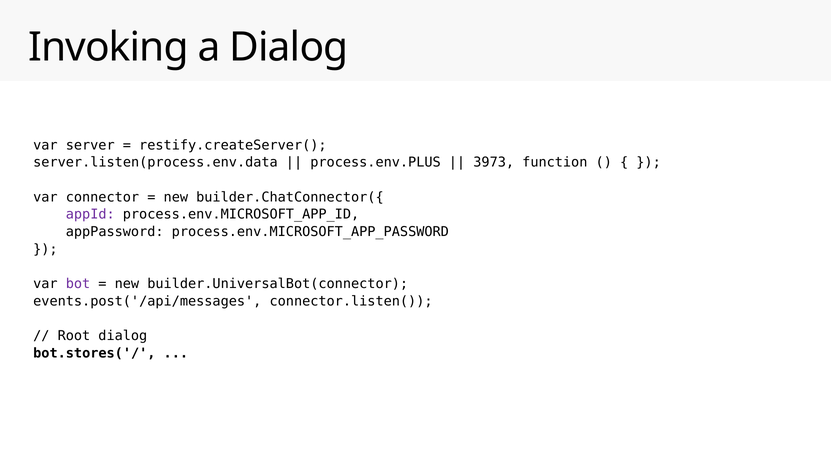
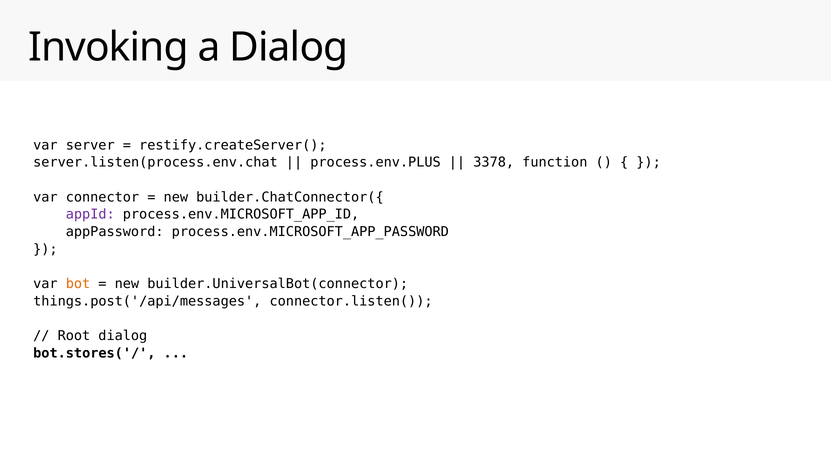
server.listen(process.env.data: server.listen(process.env.data -> server.listen(process.env.chat
3973: 3973 -> 3378
bot colour: purple -> orange
events.post('/api/messages: events.post('/api/messages -> things.post('/api/messages
